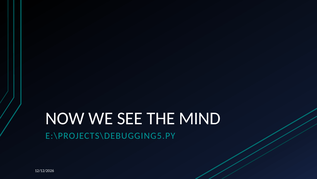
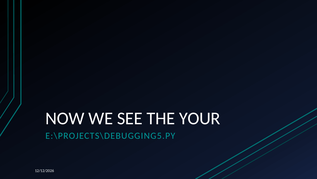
MIND: MIND -> YOUR
